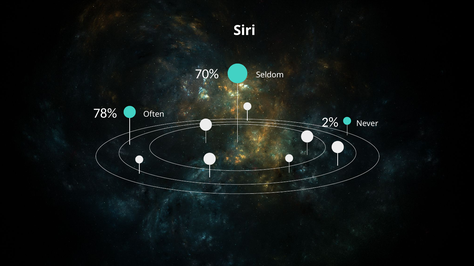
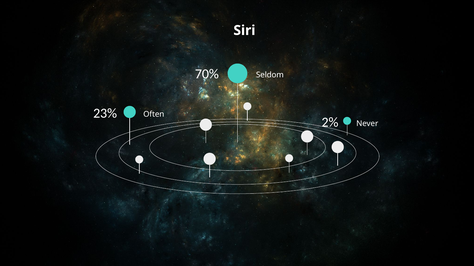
78%: 78% -> 23%
